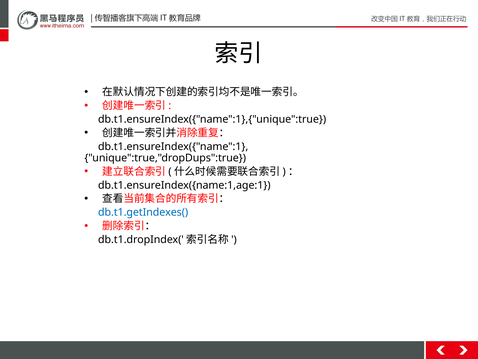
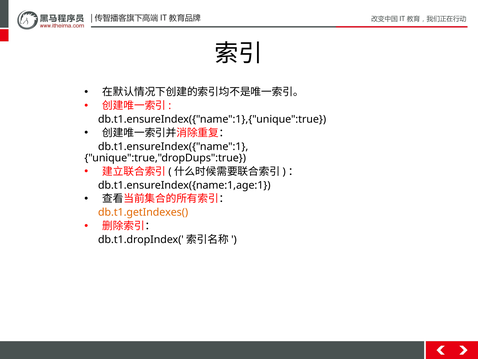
db.t1.getIndexes( colour: blue -> orange
